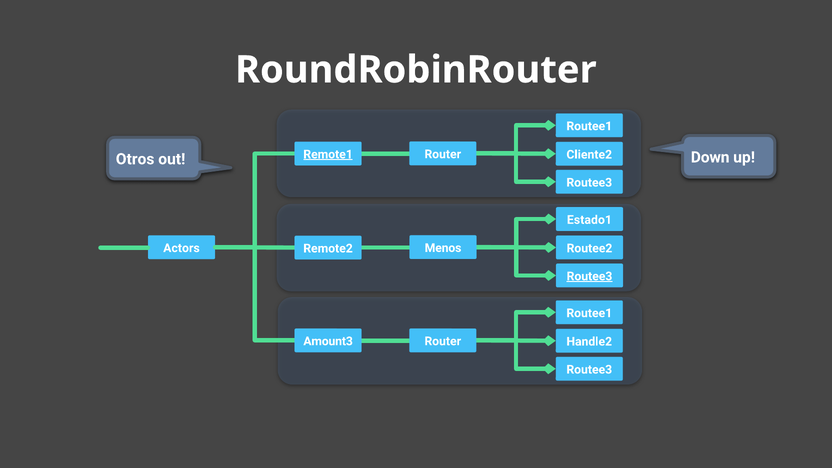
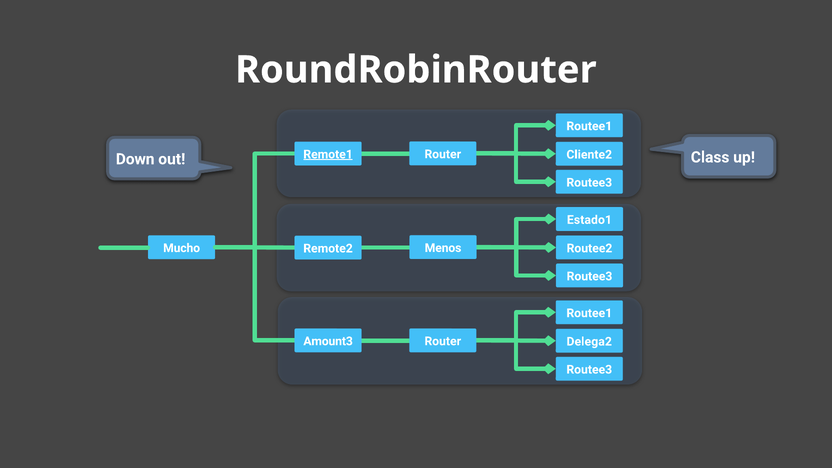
Down: Down -> Class
Otros: Otros -> Down
Actors: Actors -> Mucho
Routee3 at (589, 276) underline: present -> none
Handle2: Handle2 -> Delega2
